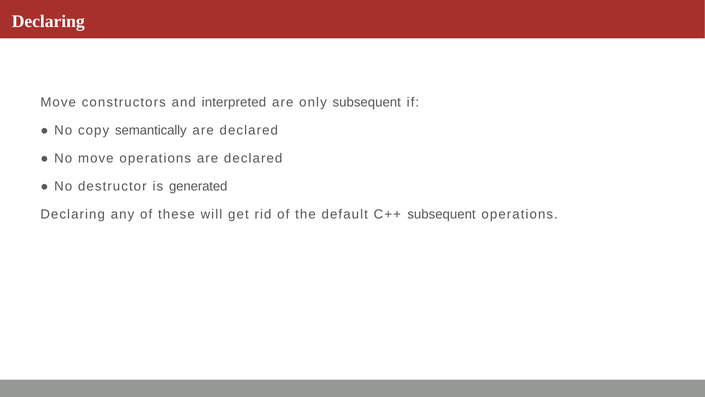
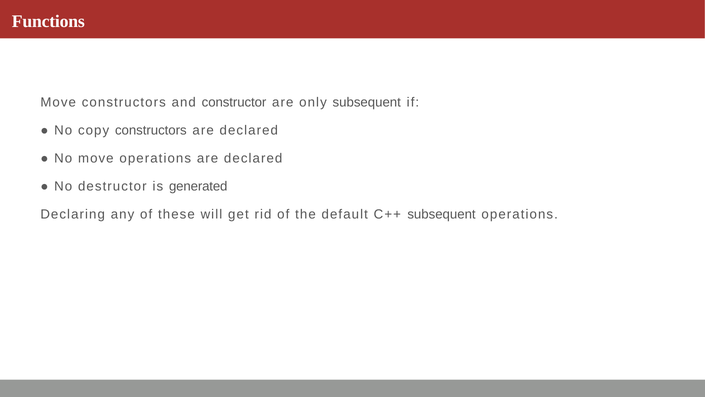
Declaring at (48, 22): Declaring -> Functions
interpreted: interpreted -> constructor
copy semantically: semantically -> constructors
